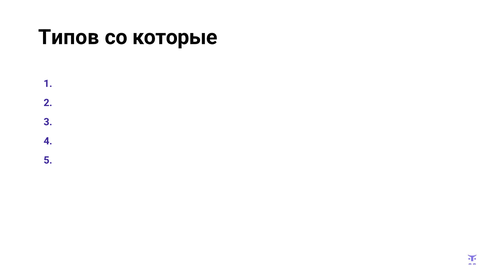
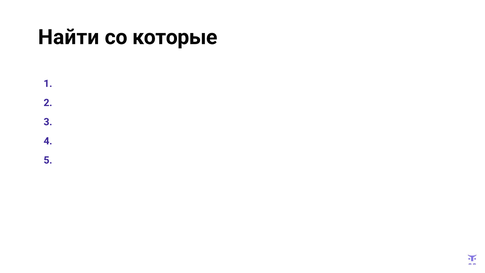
Типов: Типов -> Найти
